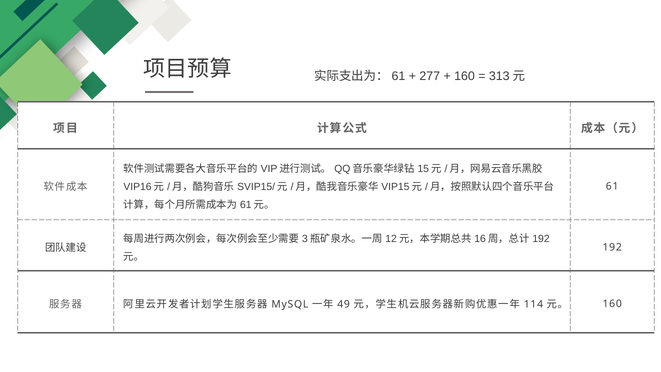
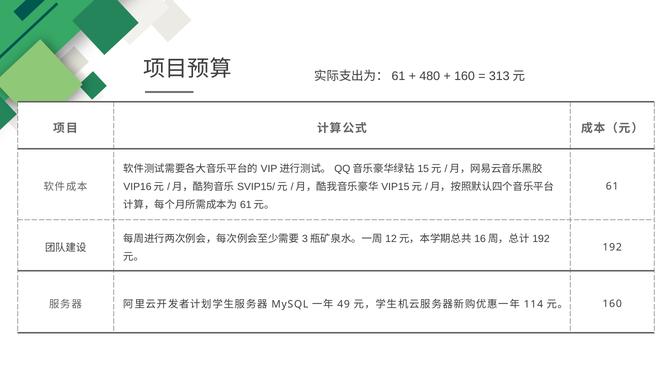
277: 277 -> 480
